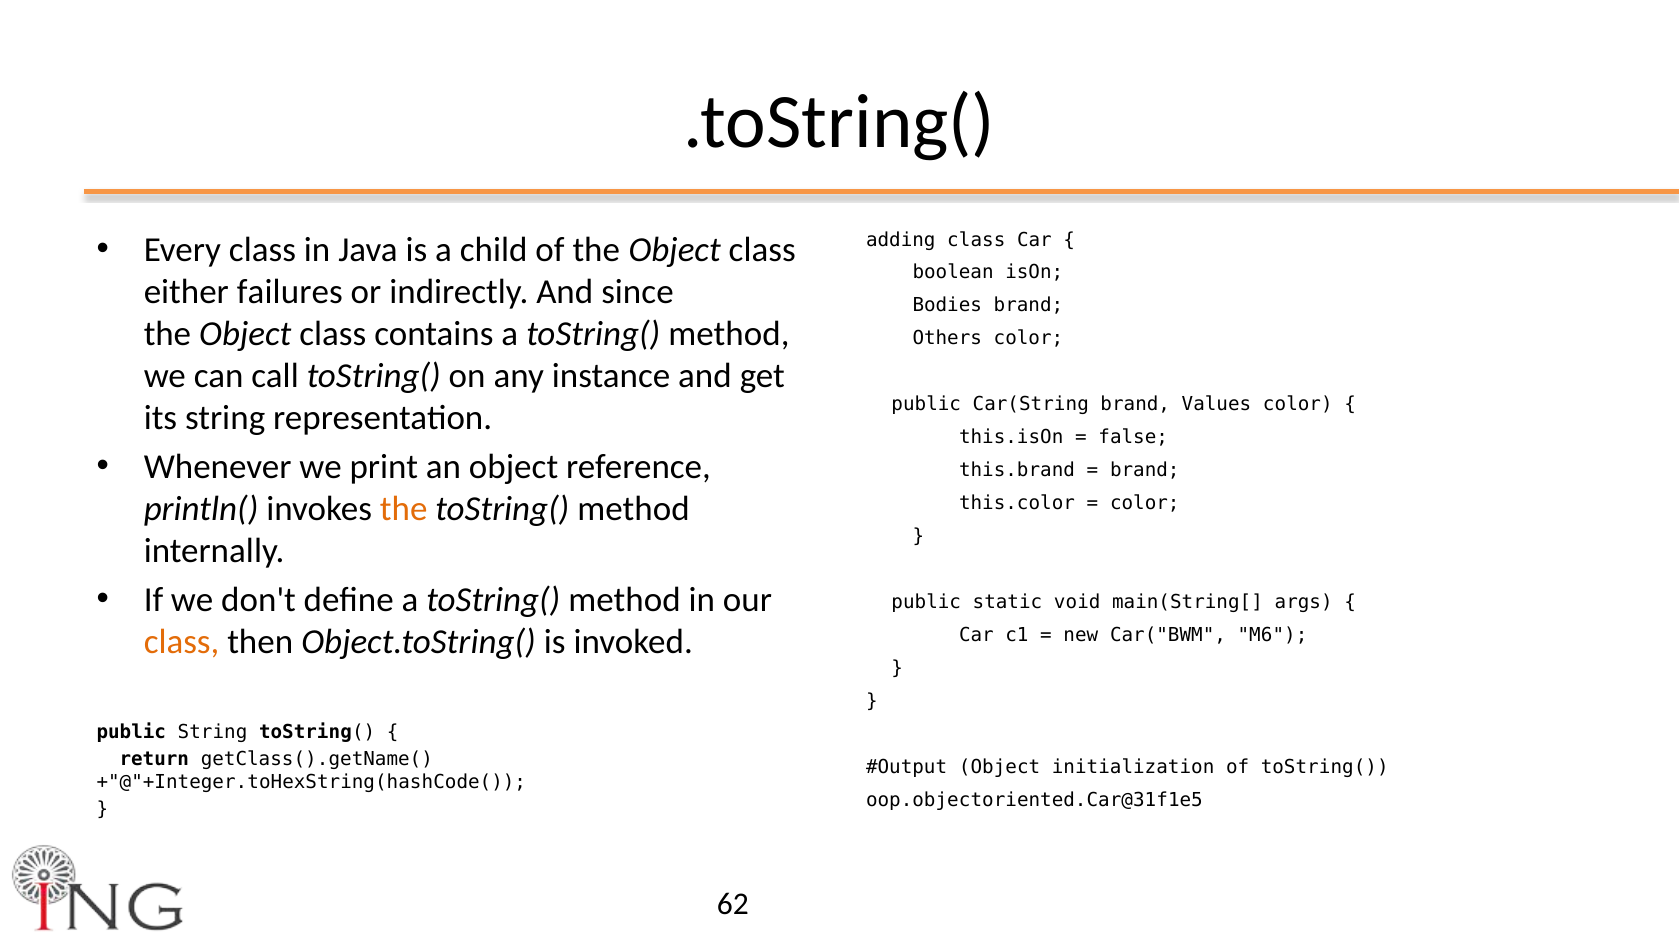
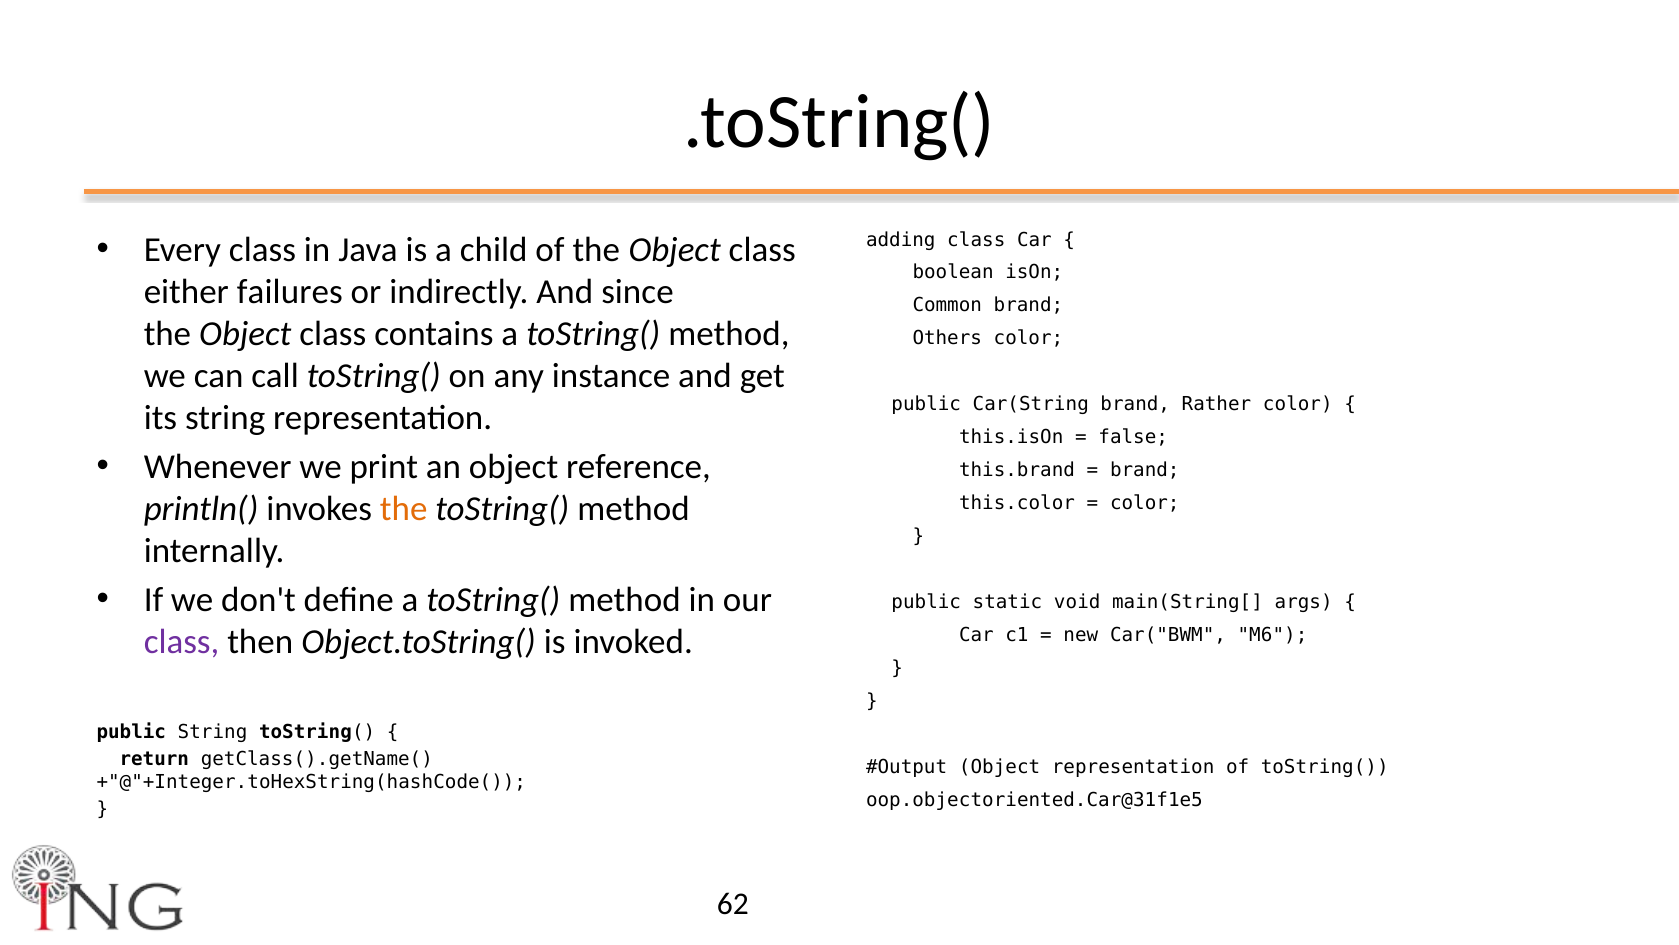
Bodies: Bodies -> Common
Values: Values -> Rather
class at (182, 642) colour: orange -> purple
Object initialization: initialization -> representation
